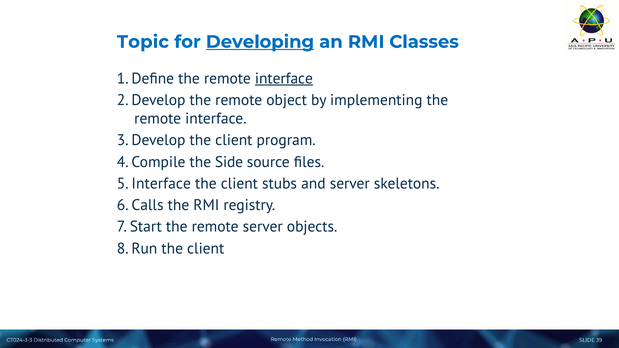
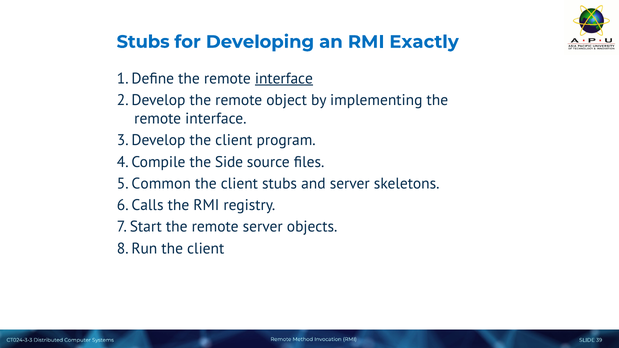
Topic at (143, 42): Topic -> Stubs
Developing underline: present -> none
Classes: Classes -> Exactly
5 Interface: Interface -> Common
